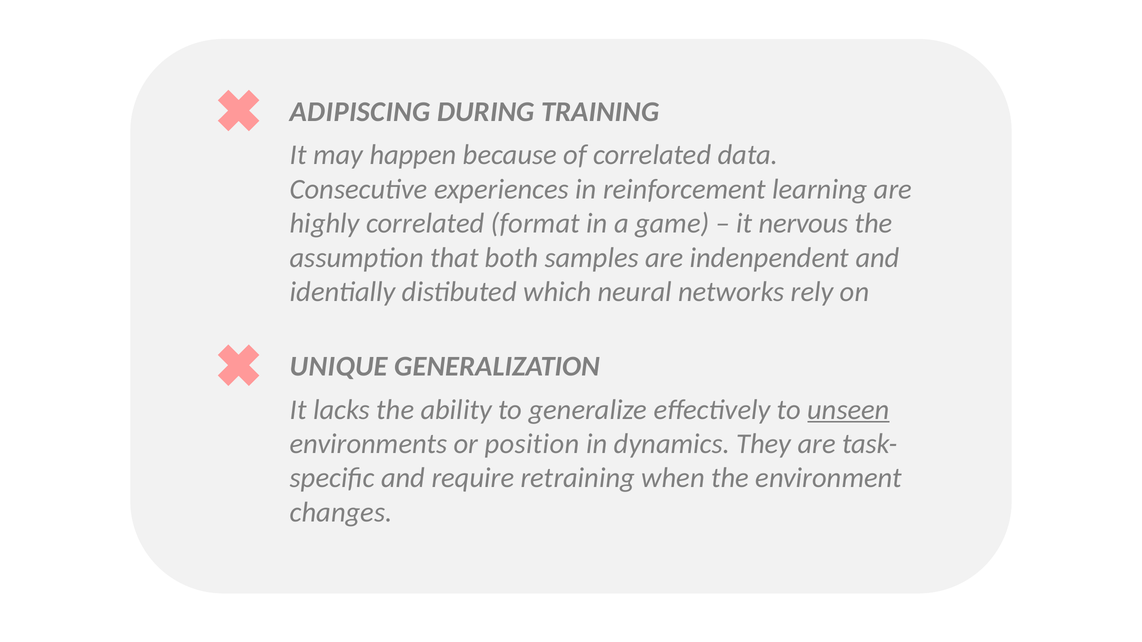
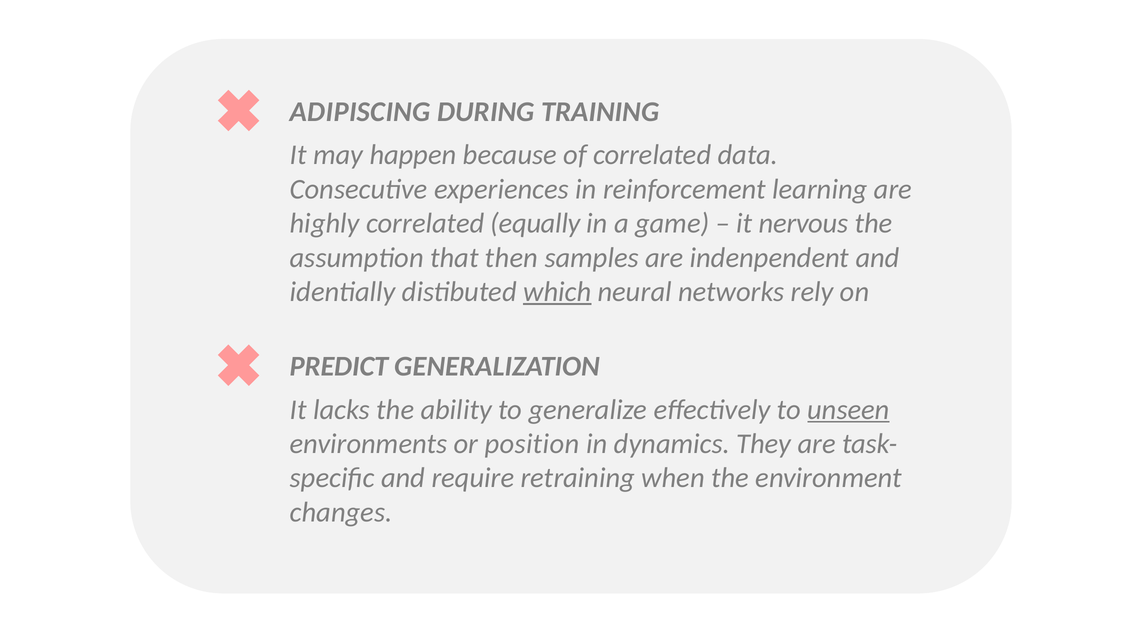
format: format -> equally
both: both -> then
which underline: none -> present
UNIQUE: UNIQUE -> PREDICT
